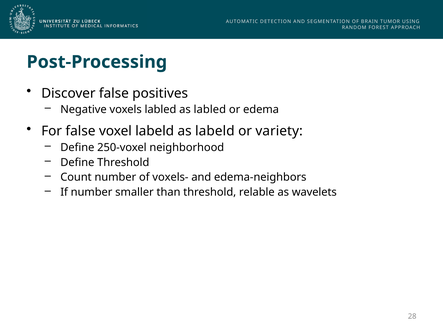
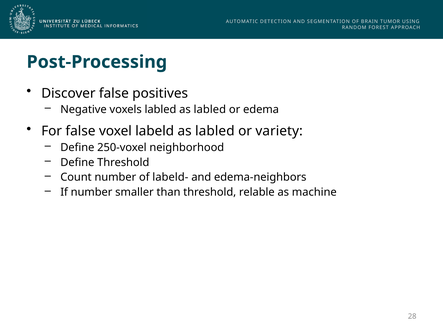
labeld as labeld: labeld -> labled
voxels-: voxels- -> labeld-
wavelets: wavelets -> machine
